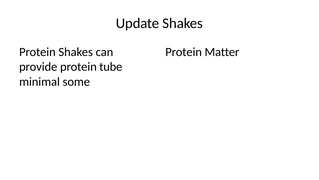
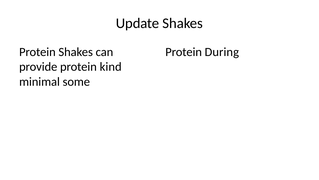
Matter: Matter -> During
tube: tube -> kind
